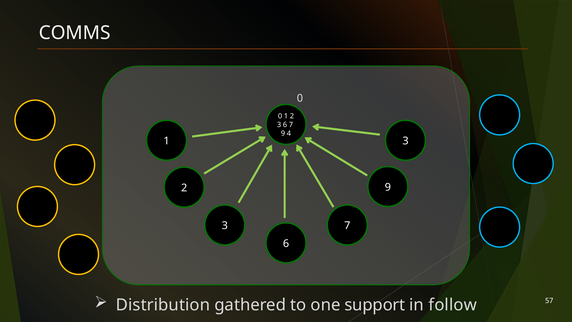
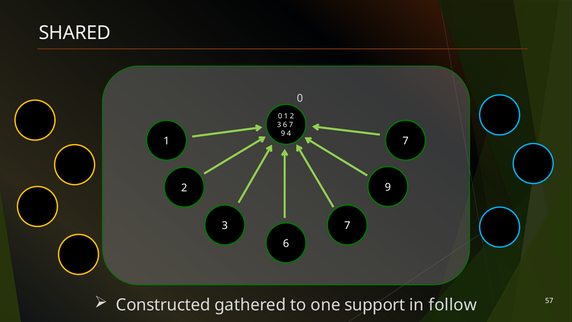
COMMS: COMMS -> SHARED
1 3: 3 -> 7
Distribution: Distribution -> Constructed
